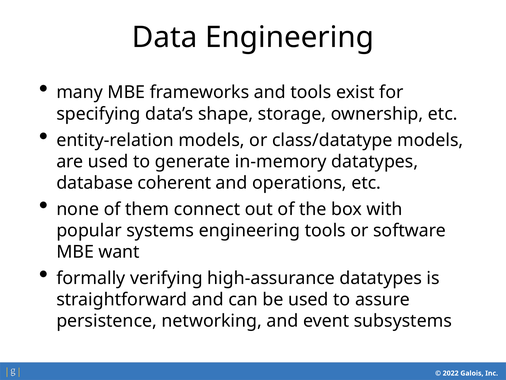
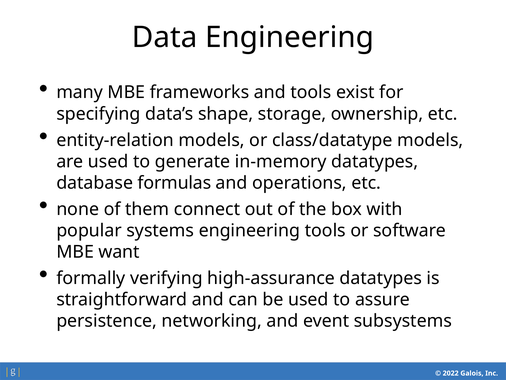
coherent: coherent -> formulas
